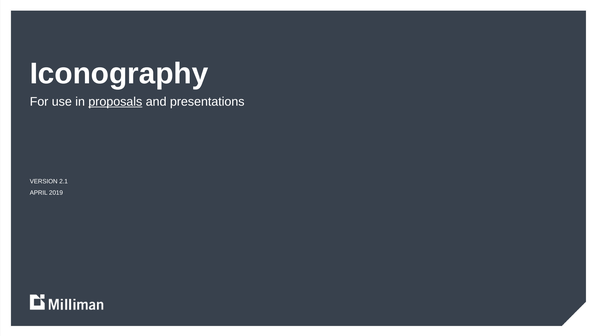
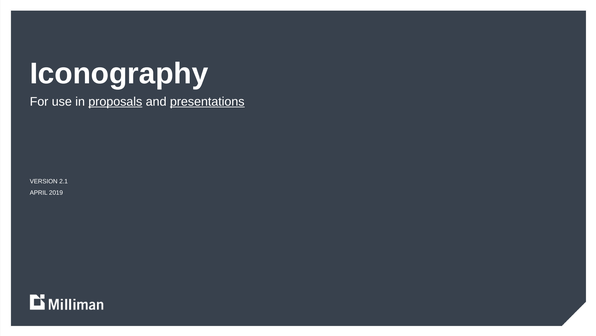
presentations underline: none -> present
